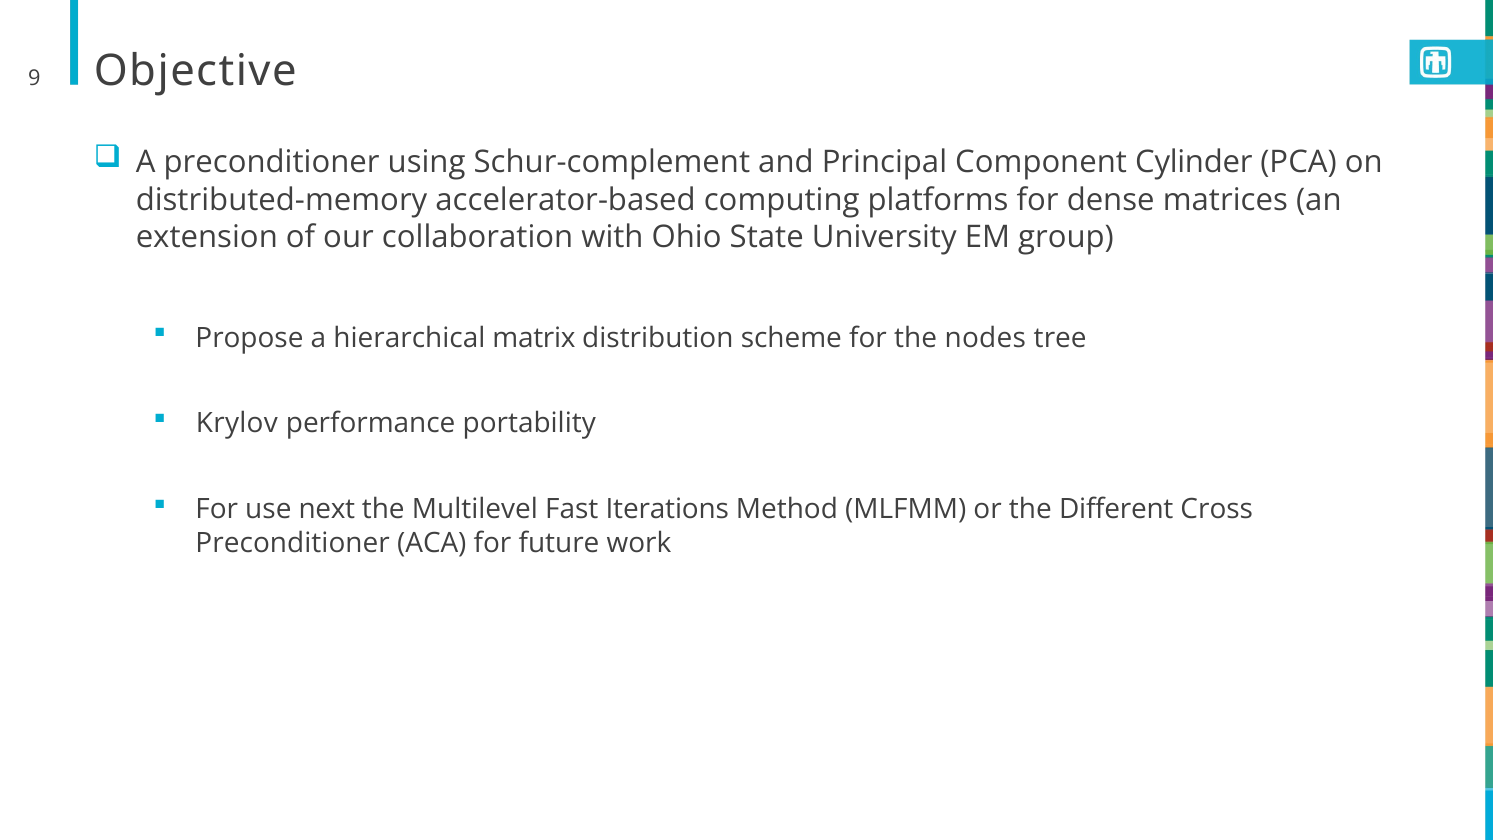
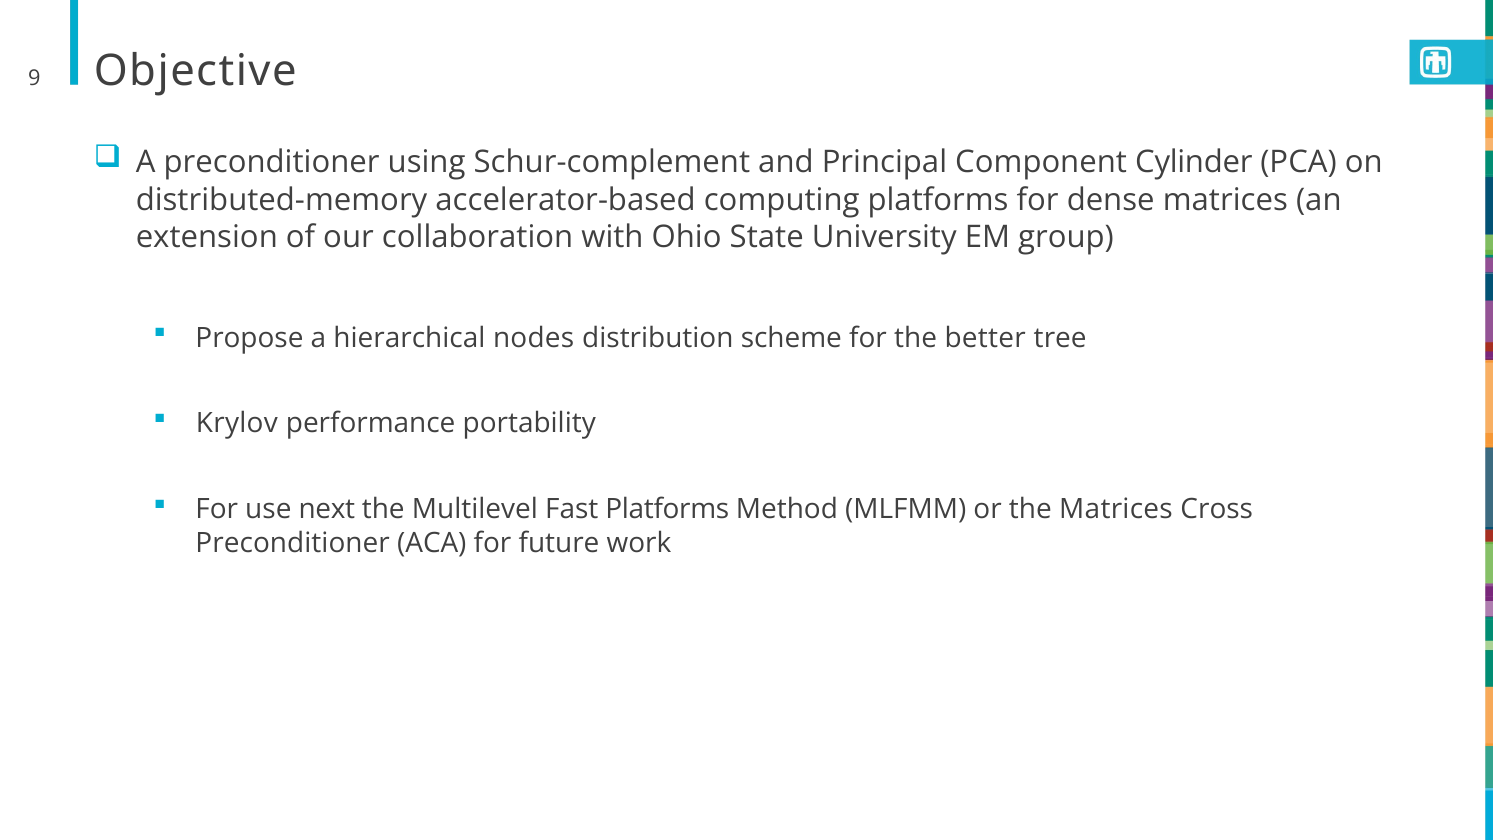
matrix: matrix -> nodes
nodes: nodes -> better
Fast Iterations: Iterations -> Platforms
the Different: Different -> Matrices
